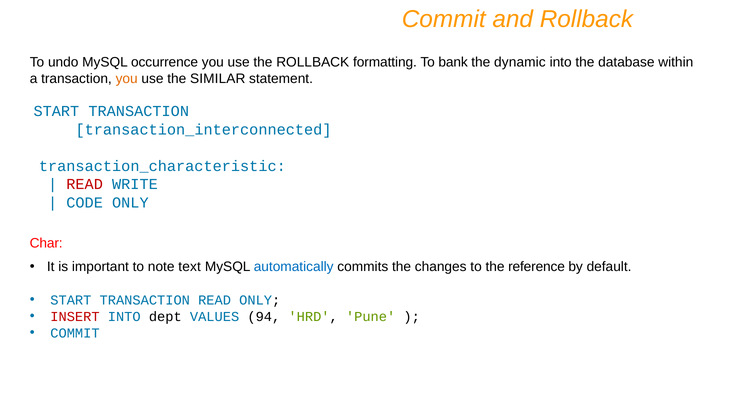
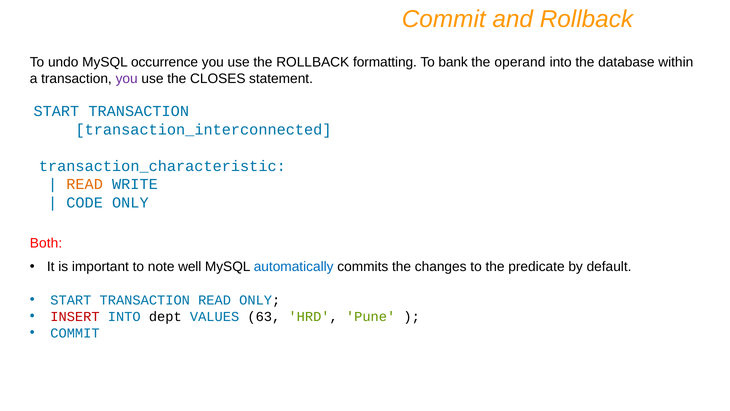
dynamic: dynamic -> operand
you at (127, 78) colour: orange -> purple
SIMILAR: SIMILAR -> CLOSES
READ at (85, 184) colour: red -> orange
Char: Char -> Both
text: text -> well
reference: reference -> predicate
94: 94 -> 63
